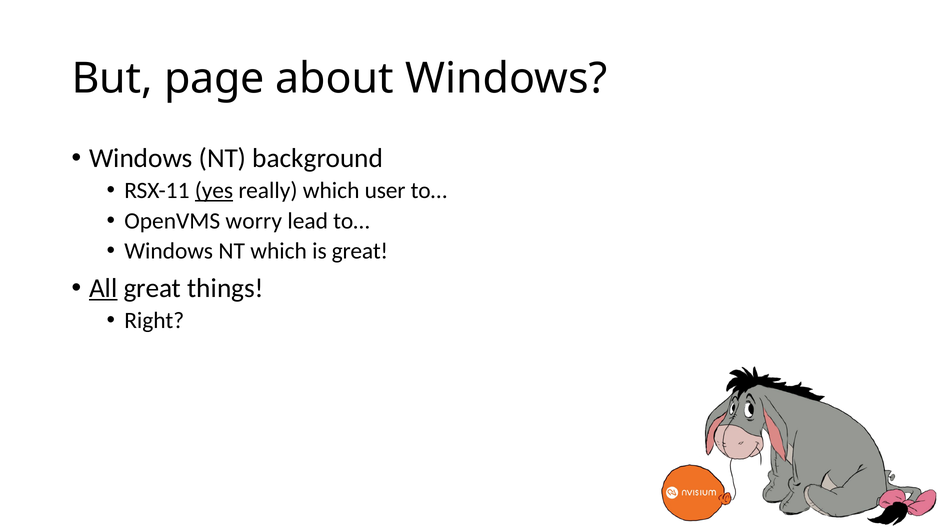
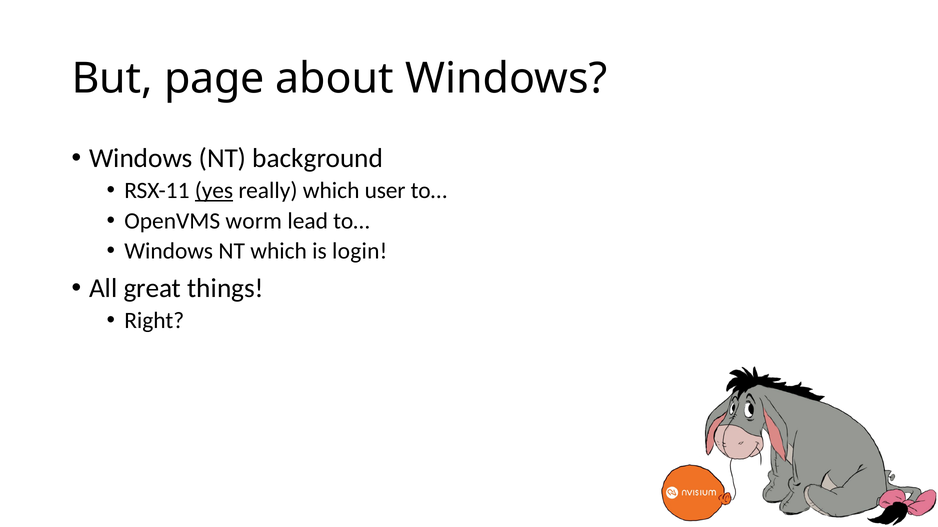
worry: worry -> worm
is great: great -> login
All underline: present -> none
